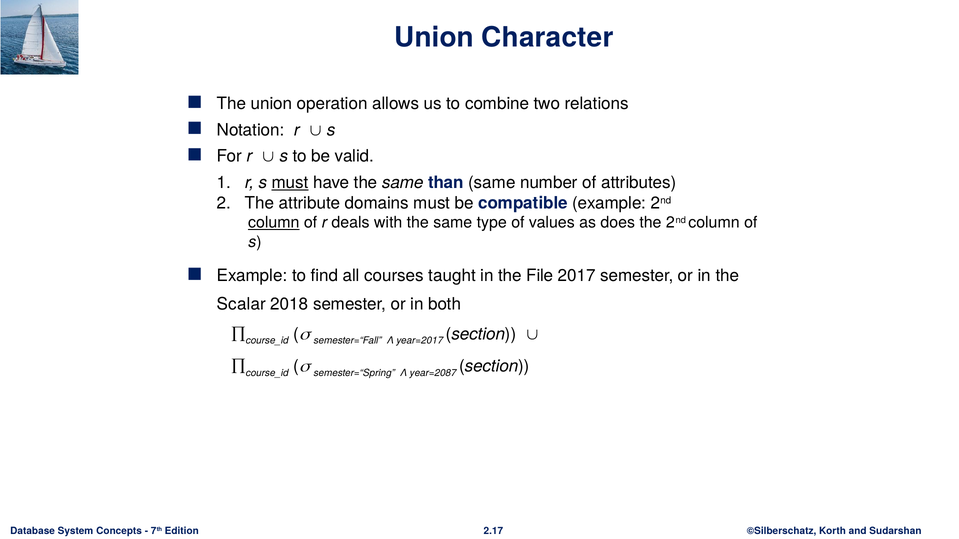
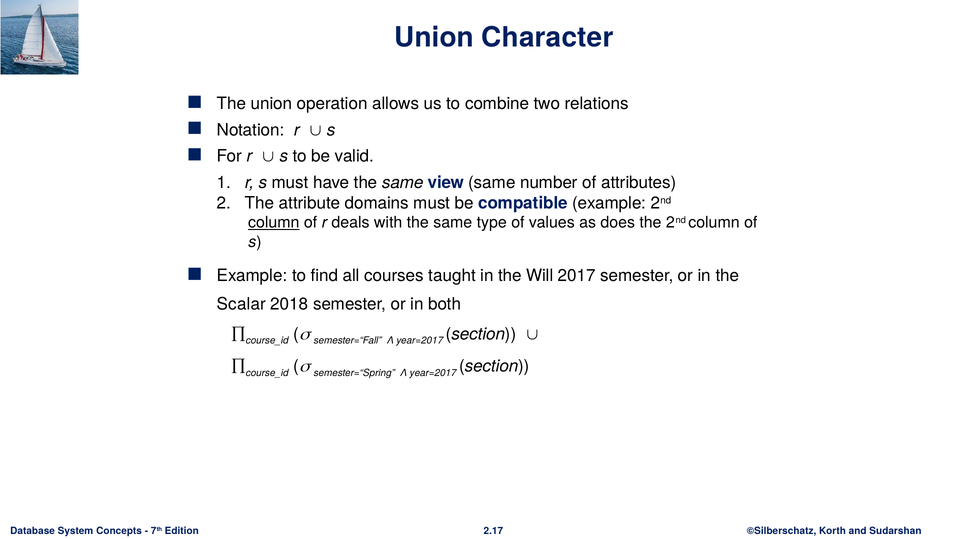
must at (290, 183) underline: present -> none
than: than -> view
File: File -> Will
semester=“Spring Λ year=2087: year=2087 -> year=2017
